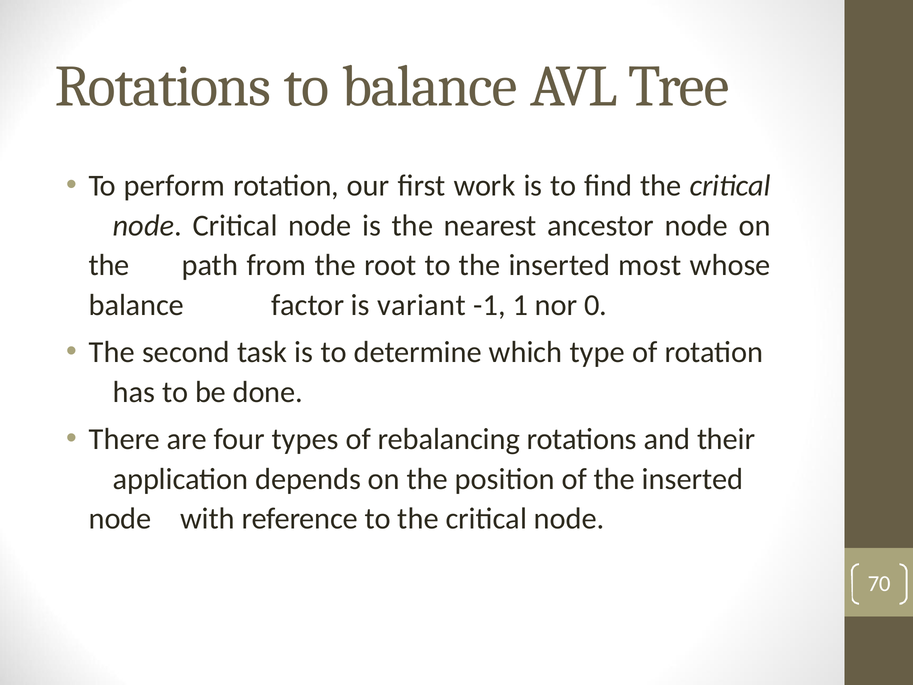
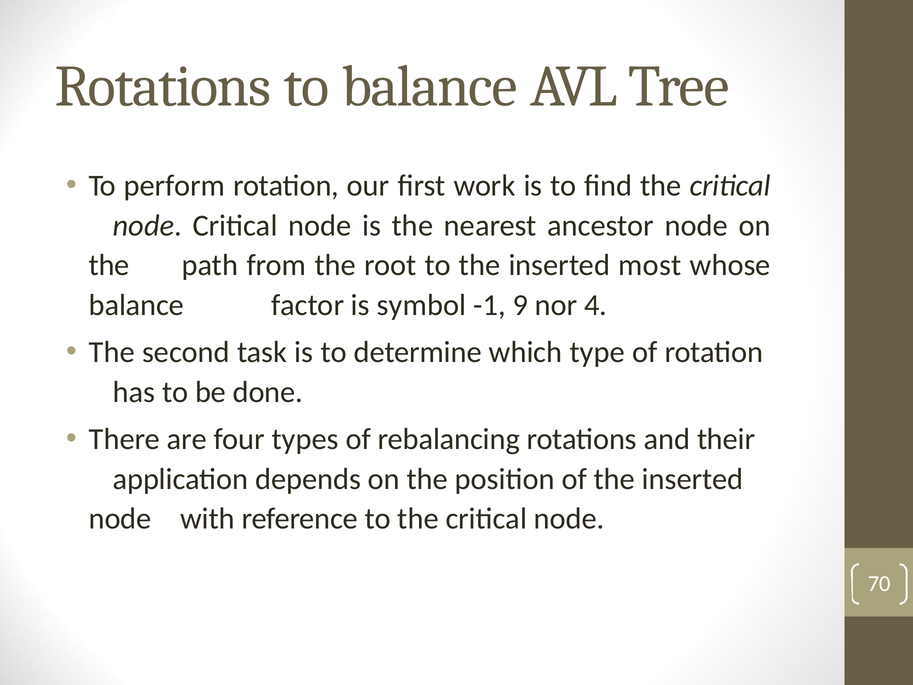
variant: variant -> symbol
1: 1 -> 9
0: 0 -> 4
